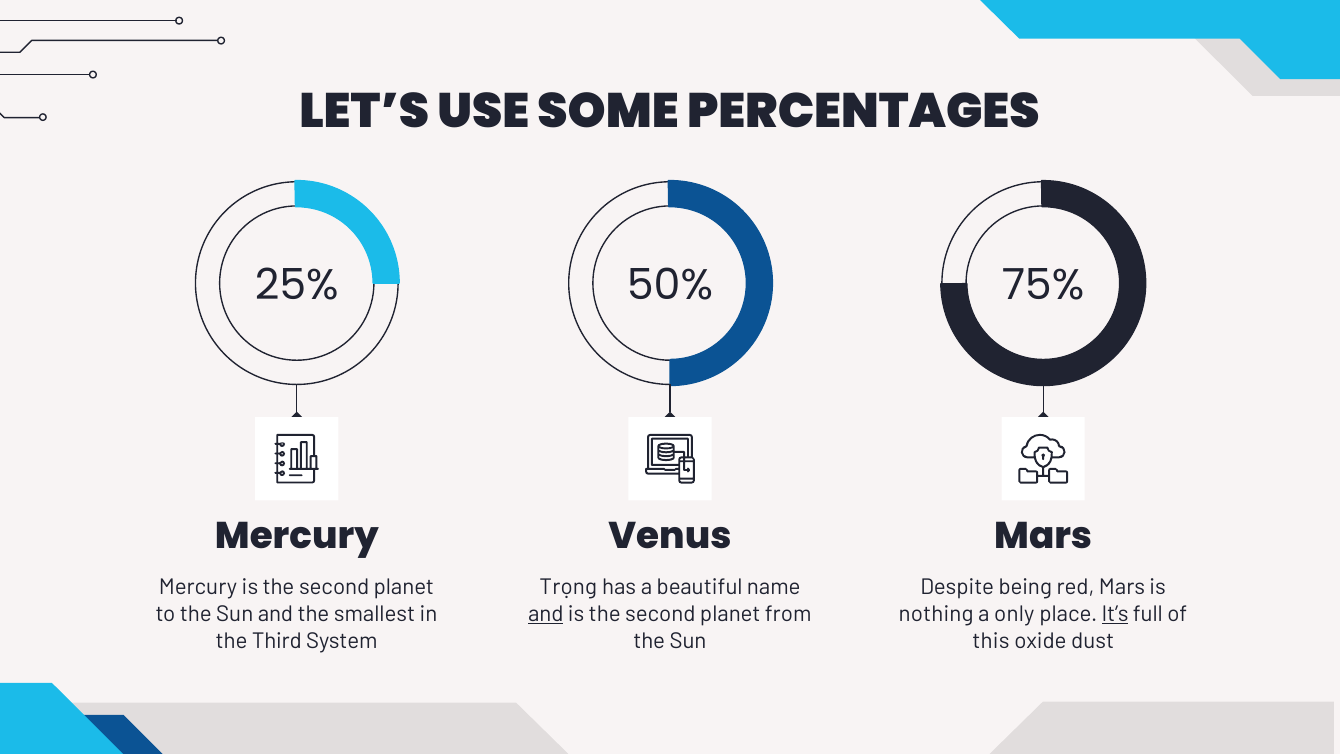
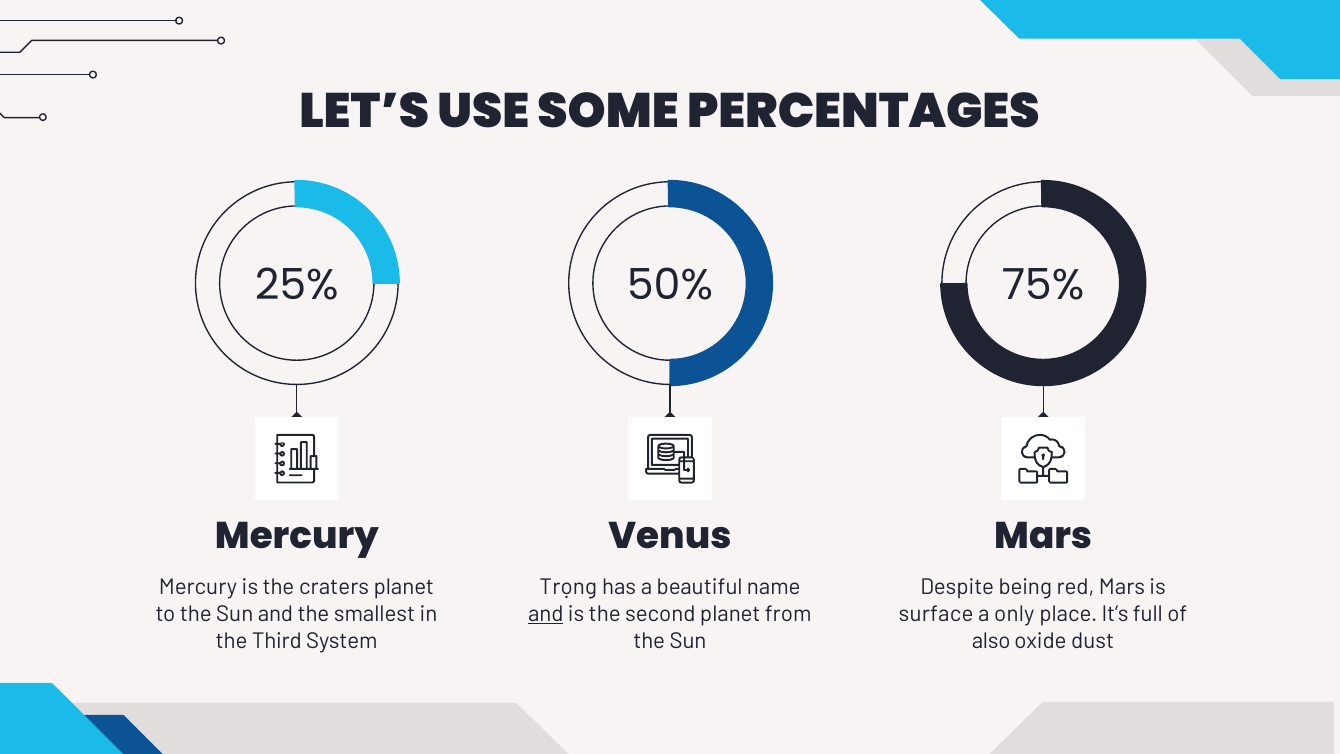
Mercury is the second: second -> craters
nothing: nothing -> surface
It’s underline: present -> none
this: this -> also
